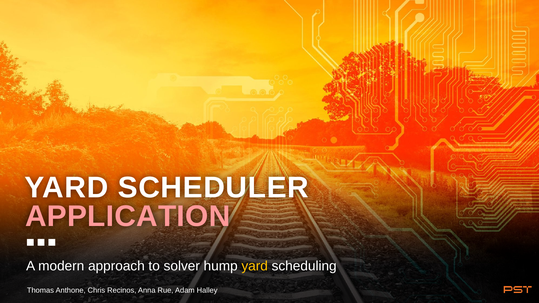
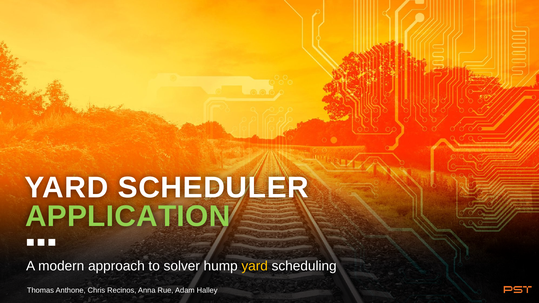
APPLICATION colour: pink -> light green
